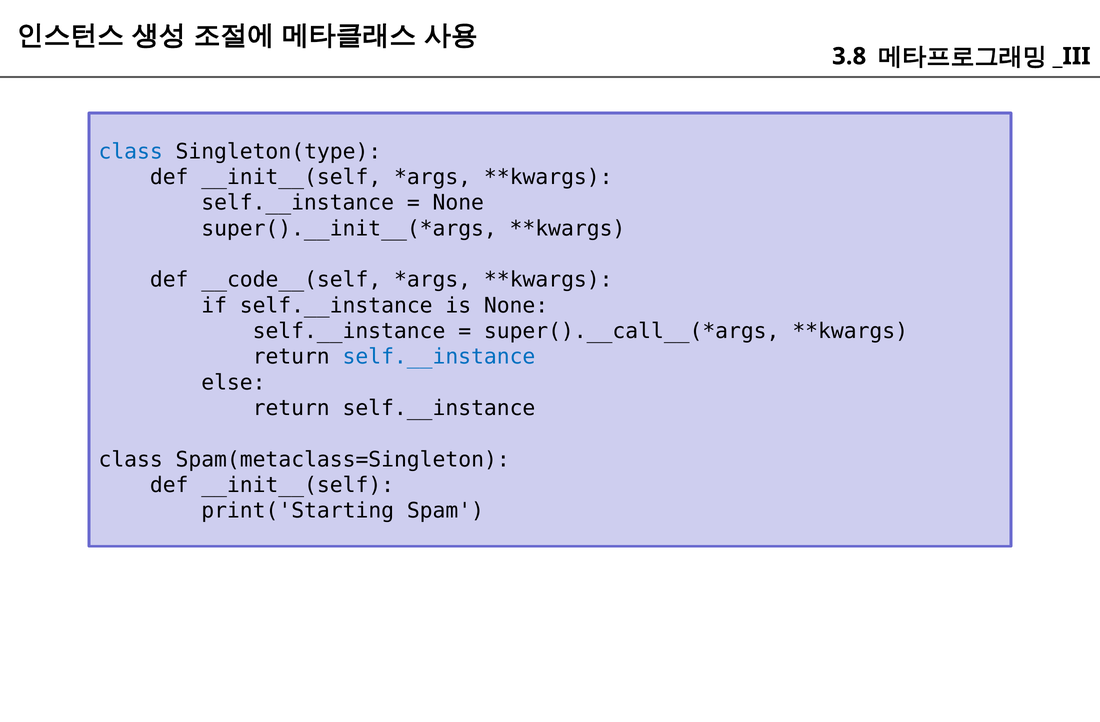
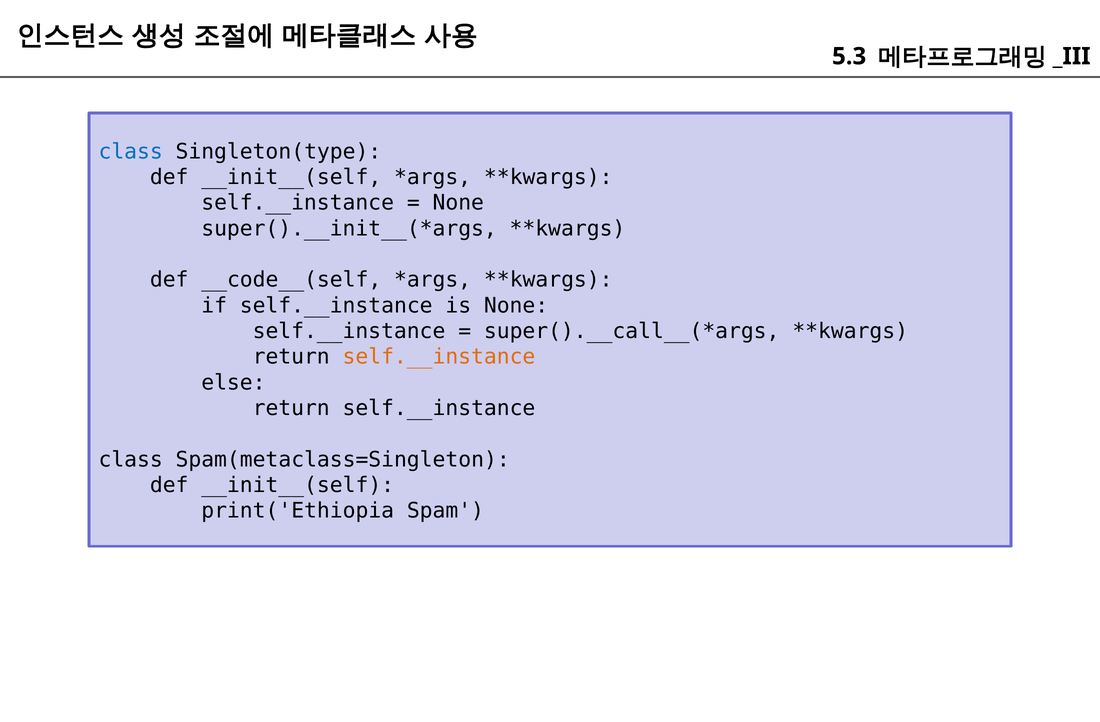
3.8: 3.8 -> 5.3
self.__instance at (439, 357) colour: blue -> orange
print('Starting: print('Starting -> print('Ethiopia
